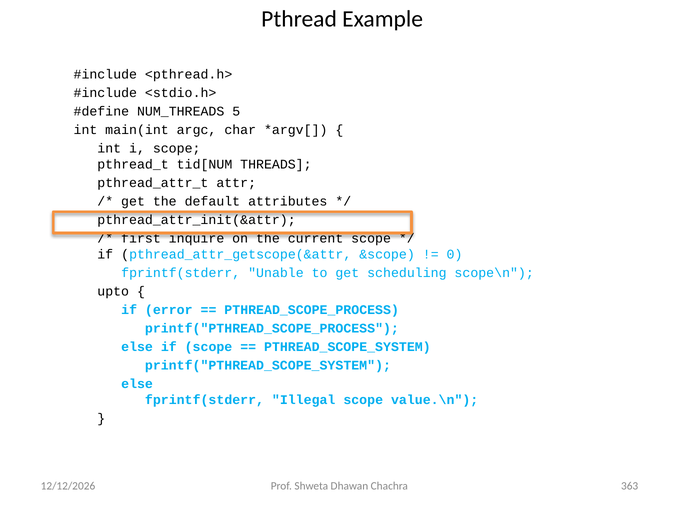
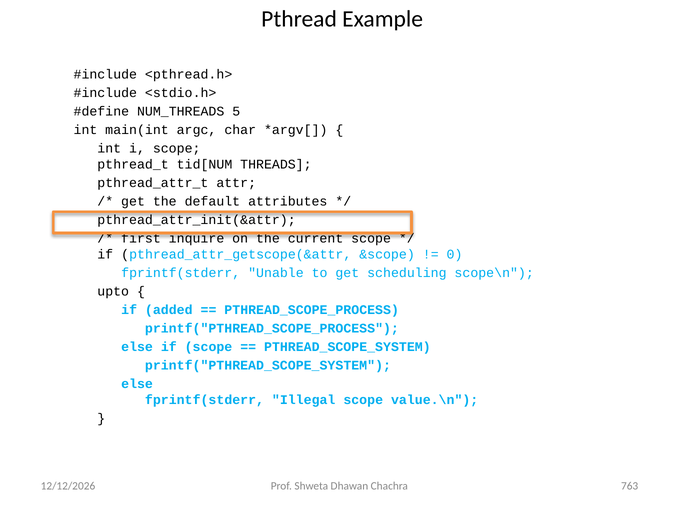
error: error -> added
363: 363 -> 763
